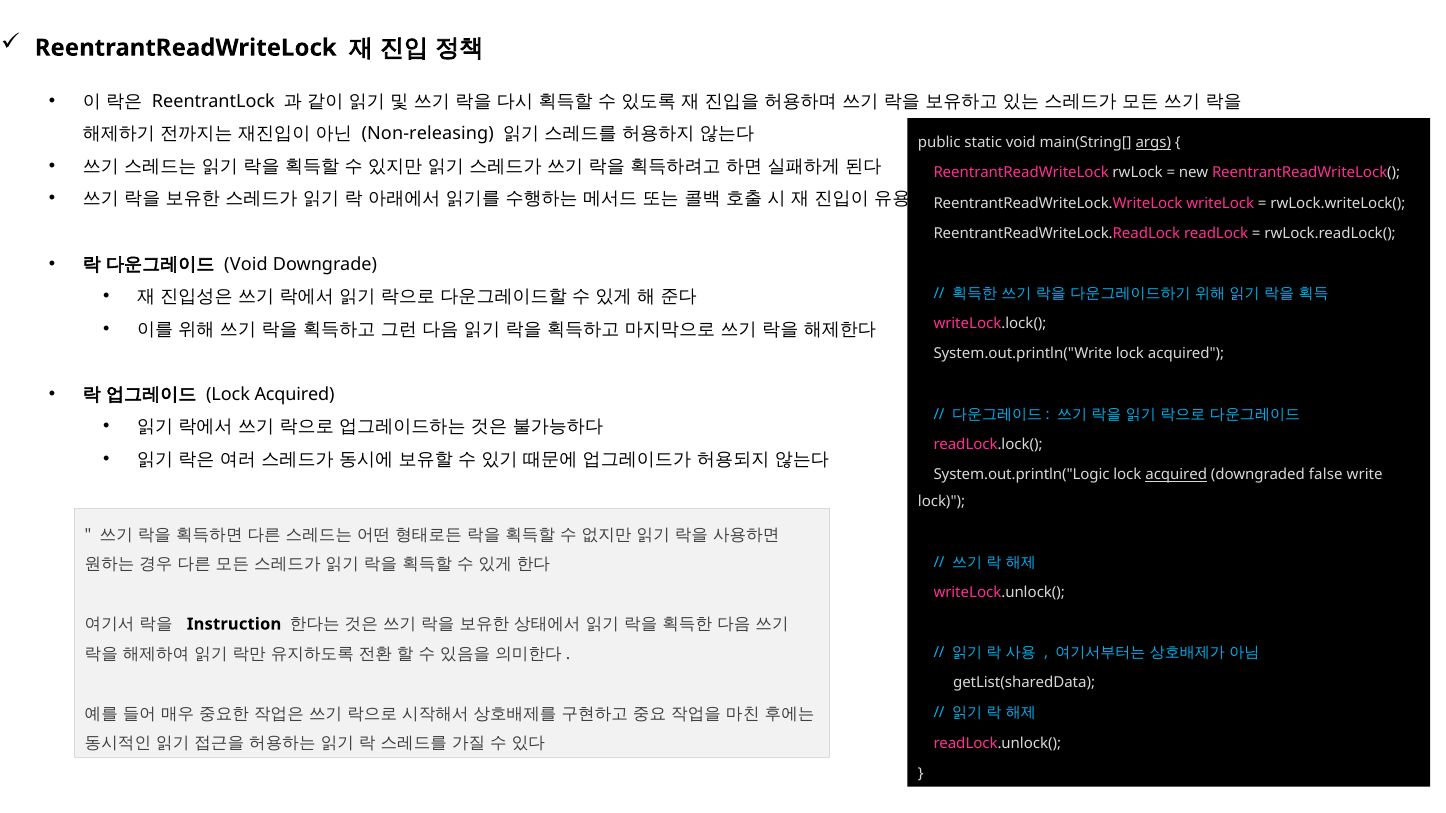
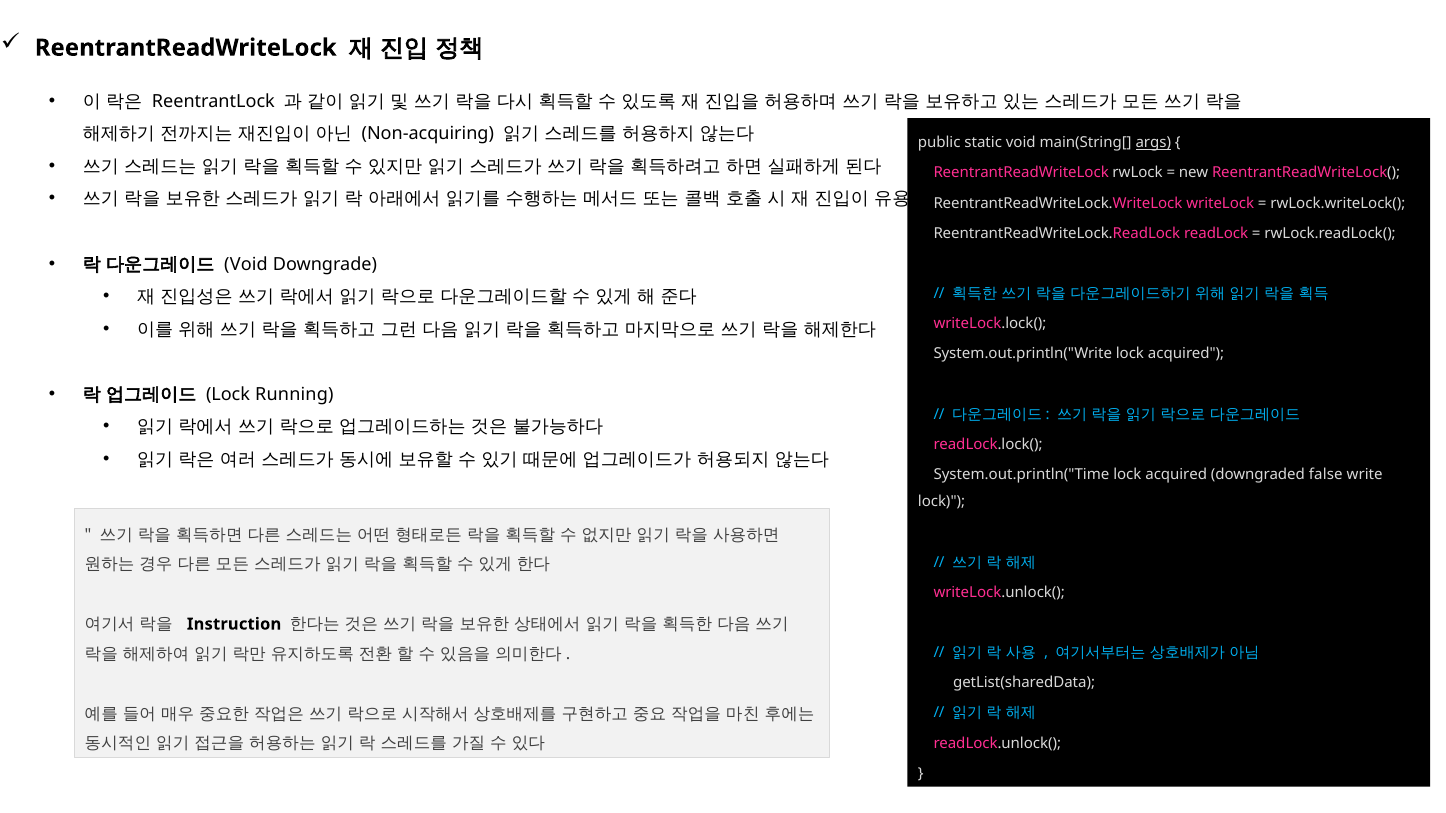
Non-releasing: Non-releasing -> Non-acquiring
Acquired at (295, 394): Acquired -> Running
System.out.println("Logic: System.out.println("Logic -> System.out.println("Time
acquired at (1176, 475) underline: present -> none
